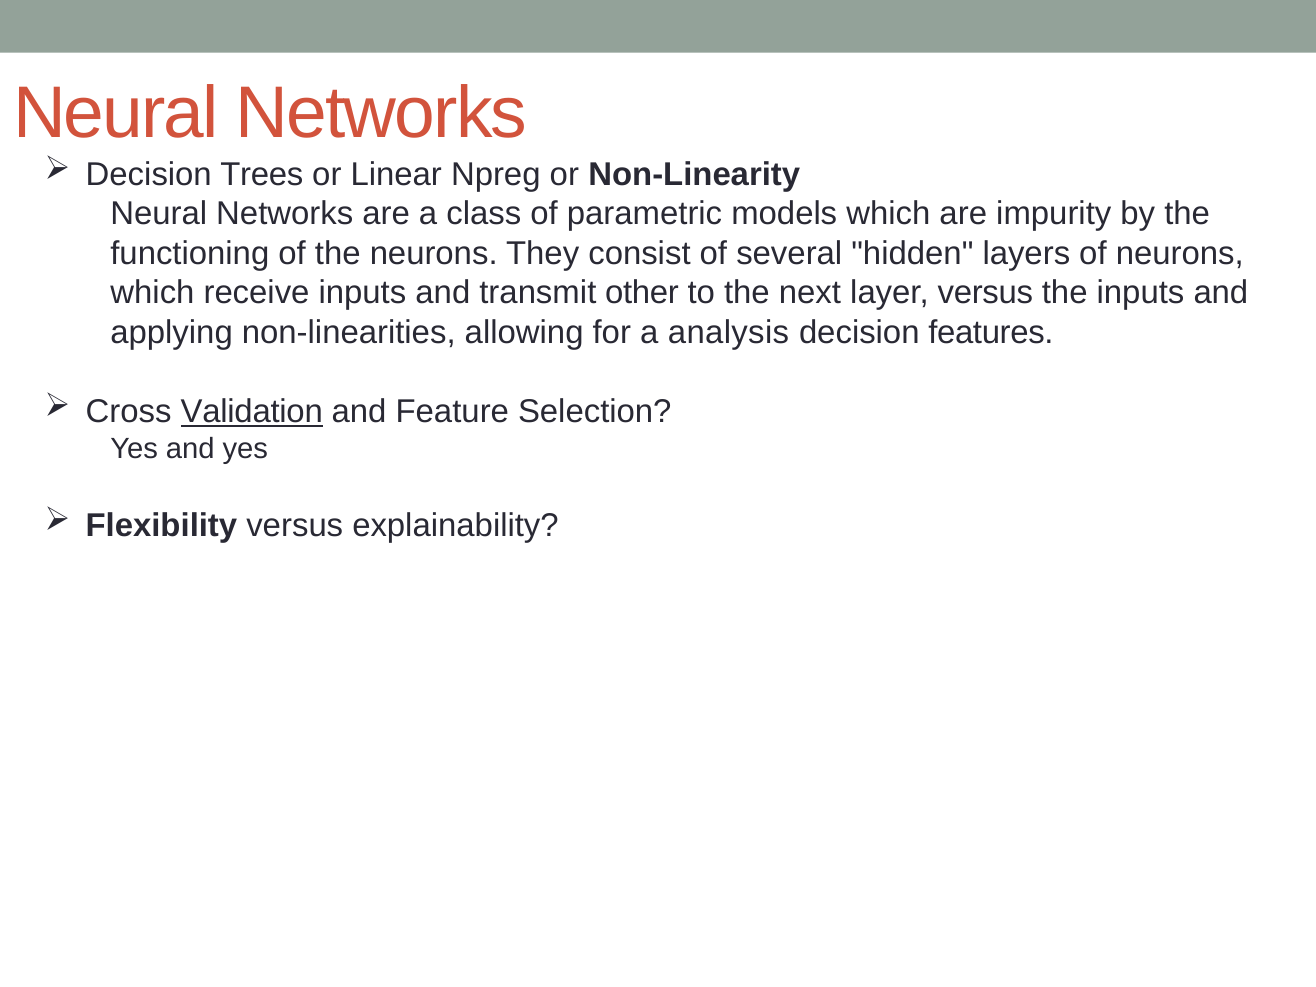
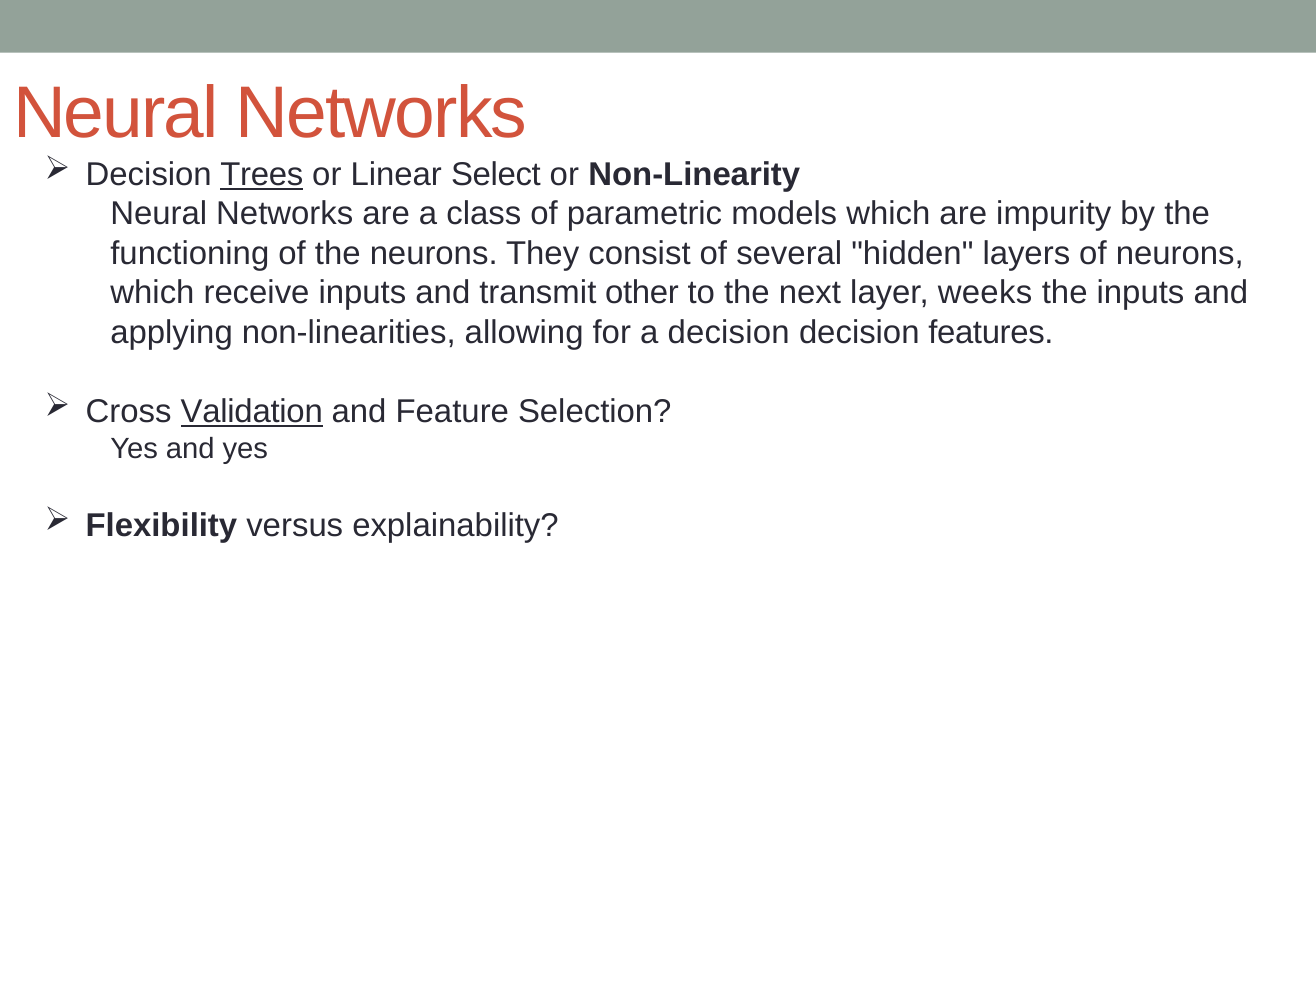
Trees underline: none -> present
Npreg: Npreg -> Select
layer versus: versus -> weeks
a analysis: analysis -> decision
